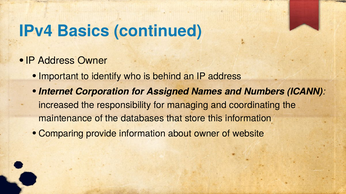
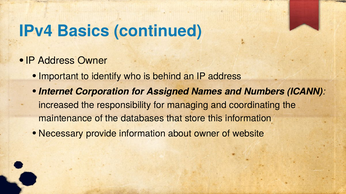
Comparing: Comparing -> Necessary
